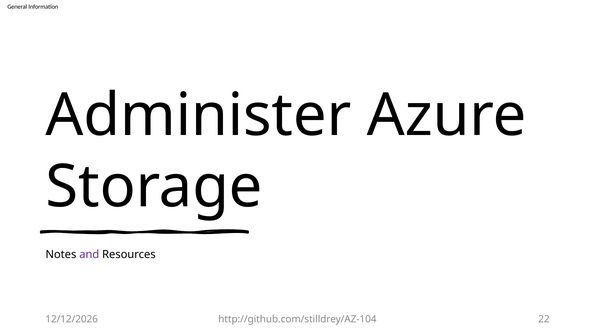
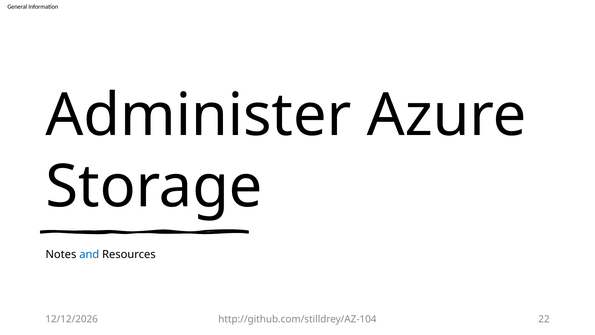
and colour: purple -> blue
